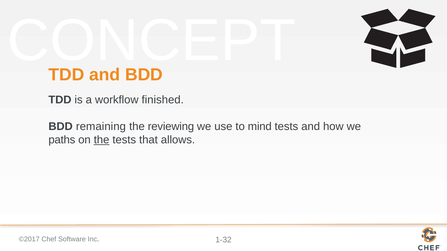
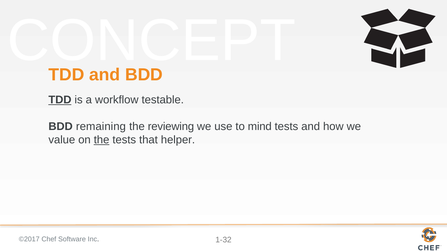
TDD at (60, 100) underline: none -> present
finished: finished -> testable
paths: paths -> value
allows: allows -> helper
